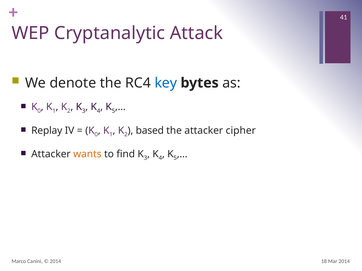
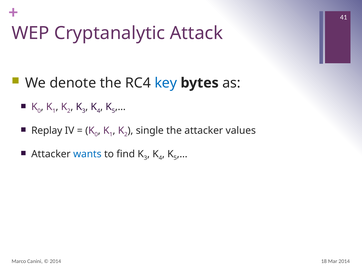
based: based -> single
cipher: cipher -> values
wants colour: orange -> blue
